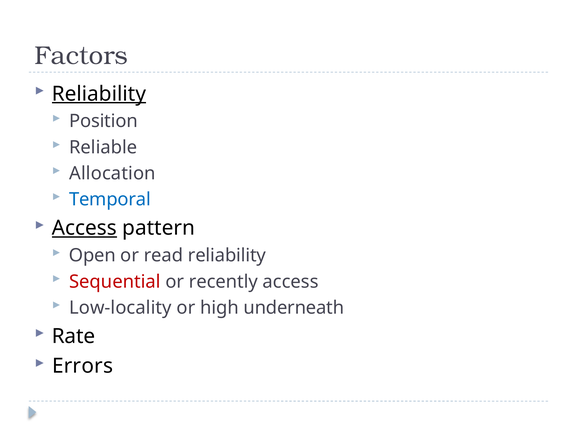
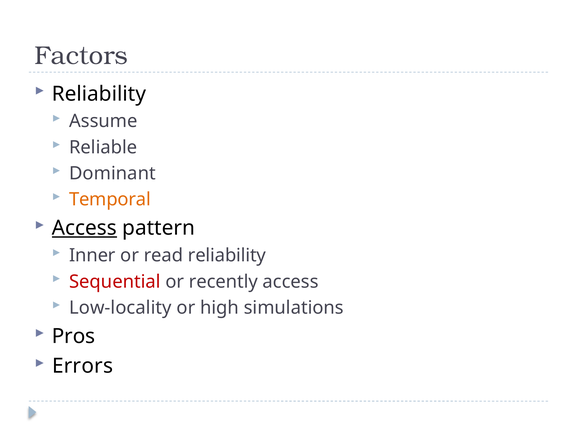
Reliability at (99, 94) underline: present -> none
Position: Position -> Assume
Allocation: Allocation -> Dominant
Temporal colour: blue -> orange
Open: Open -> Inner
underneath: underneath -> simulations
Rate: Rate -> Pros
